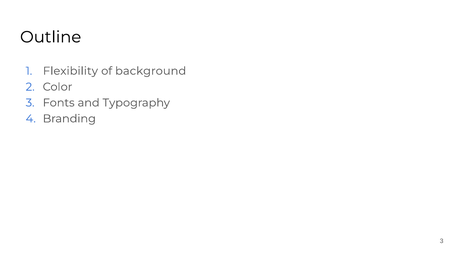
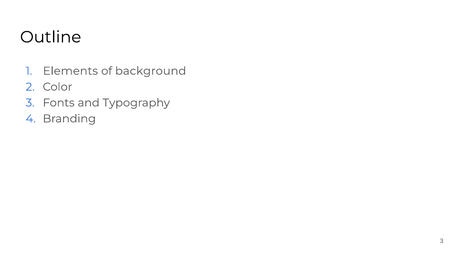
Flexibility: Flexibility -> Elements
